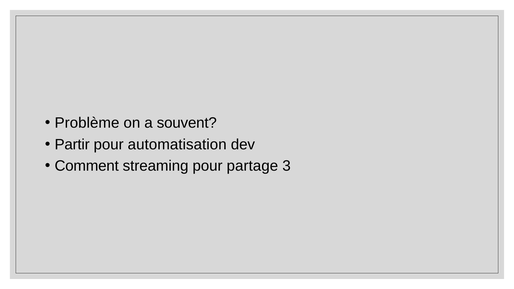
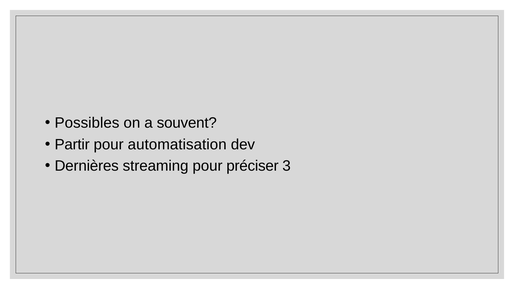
Problème: Problème -> Possibles
Comment: Comment -> Dernières
partage: partage -> préciser
